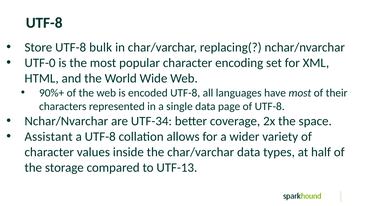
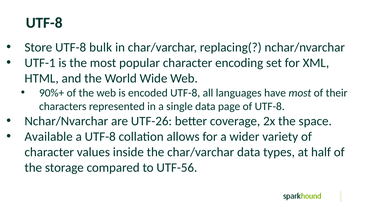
UTF-0: UTF-0 -> UTF-1
UTF-34: UTF-34 -> UTF-26
Assistant: Assistant -> Available
UTF-13: UTF-13 -> UTF-56
